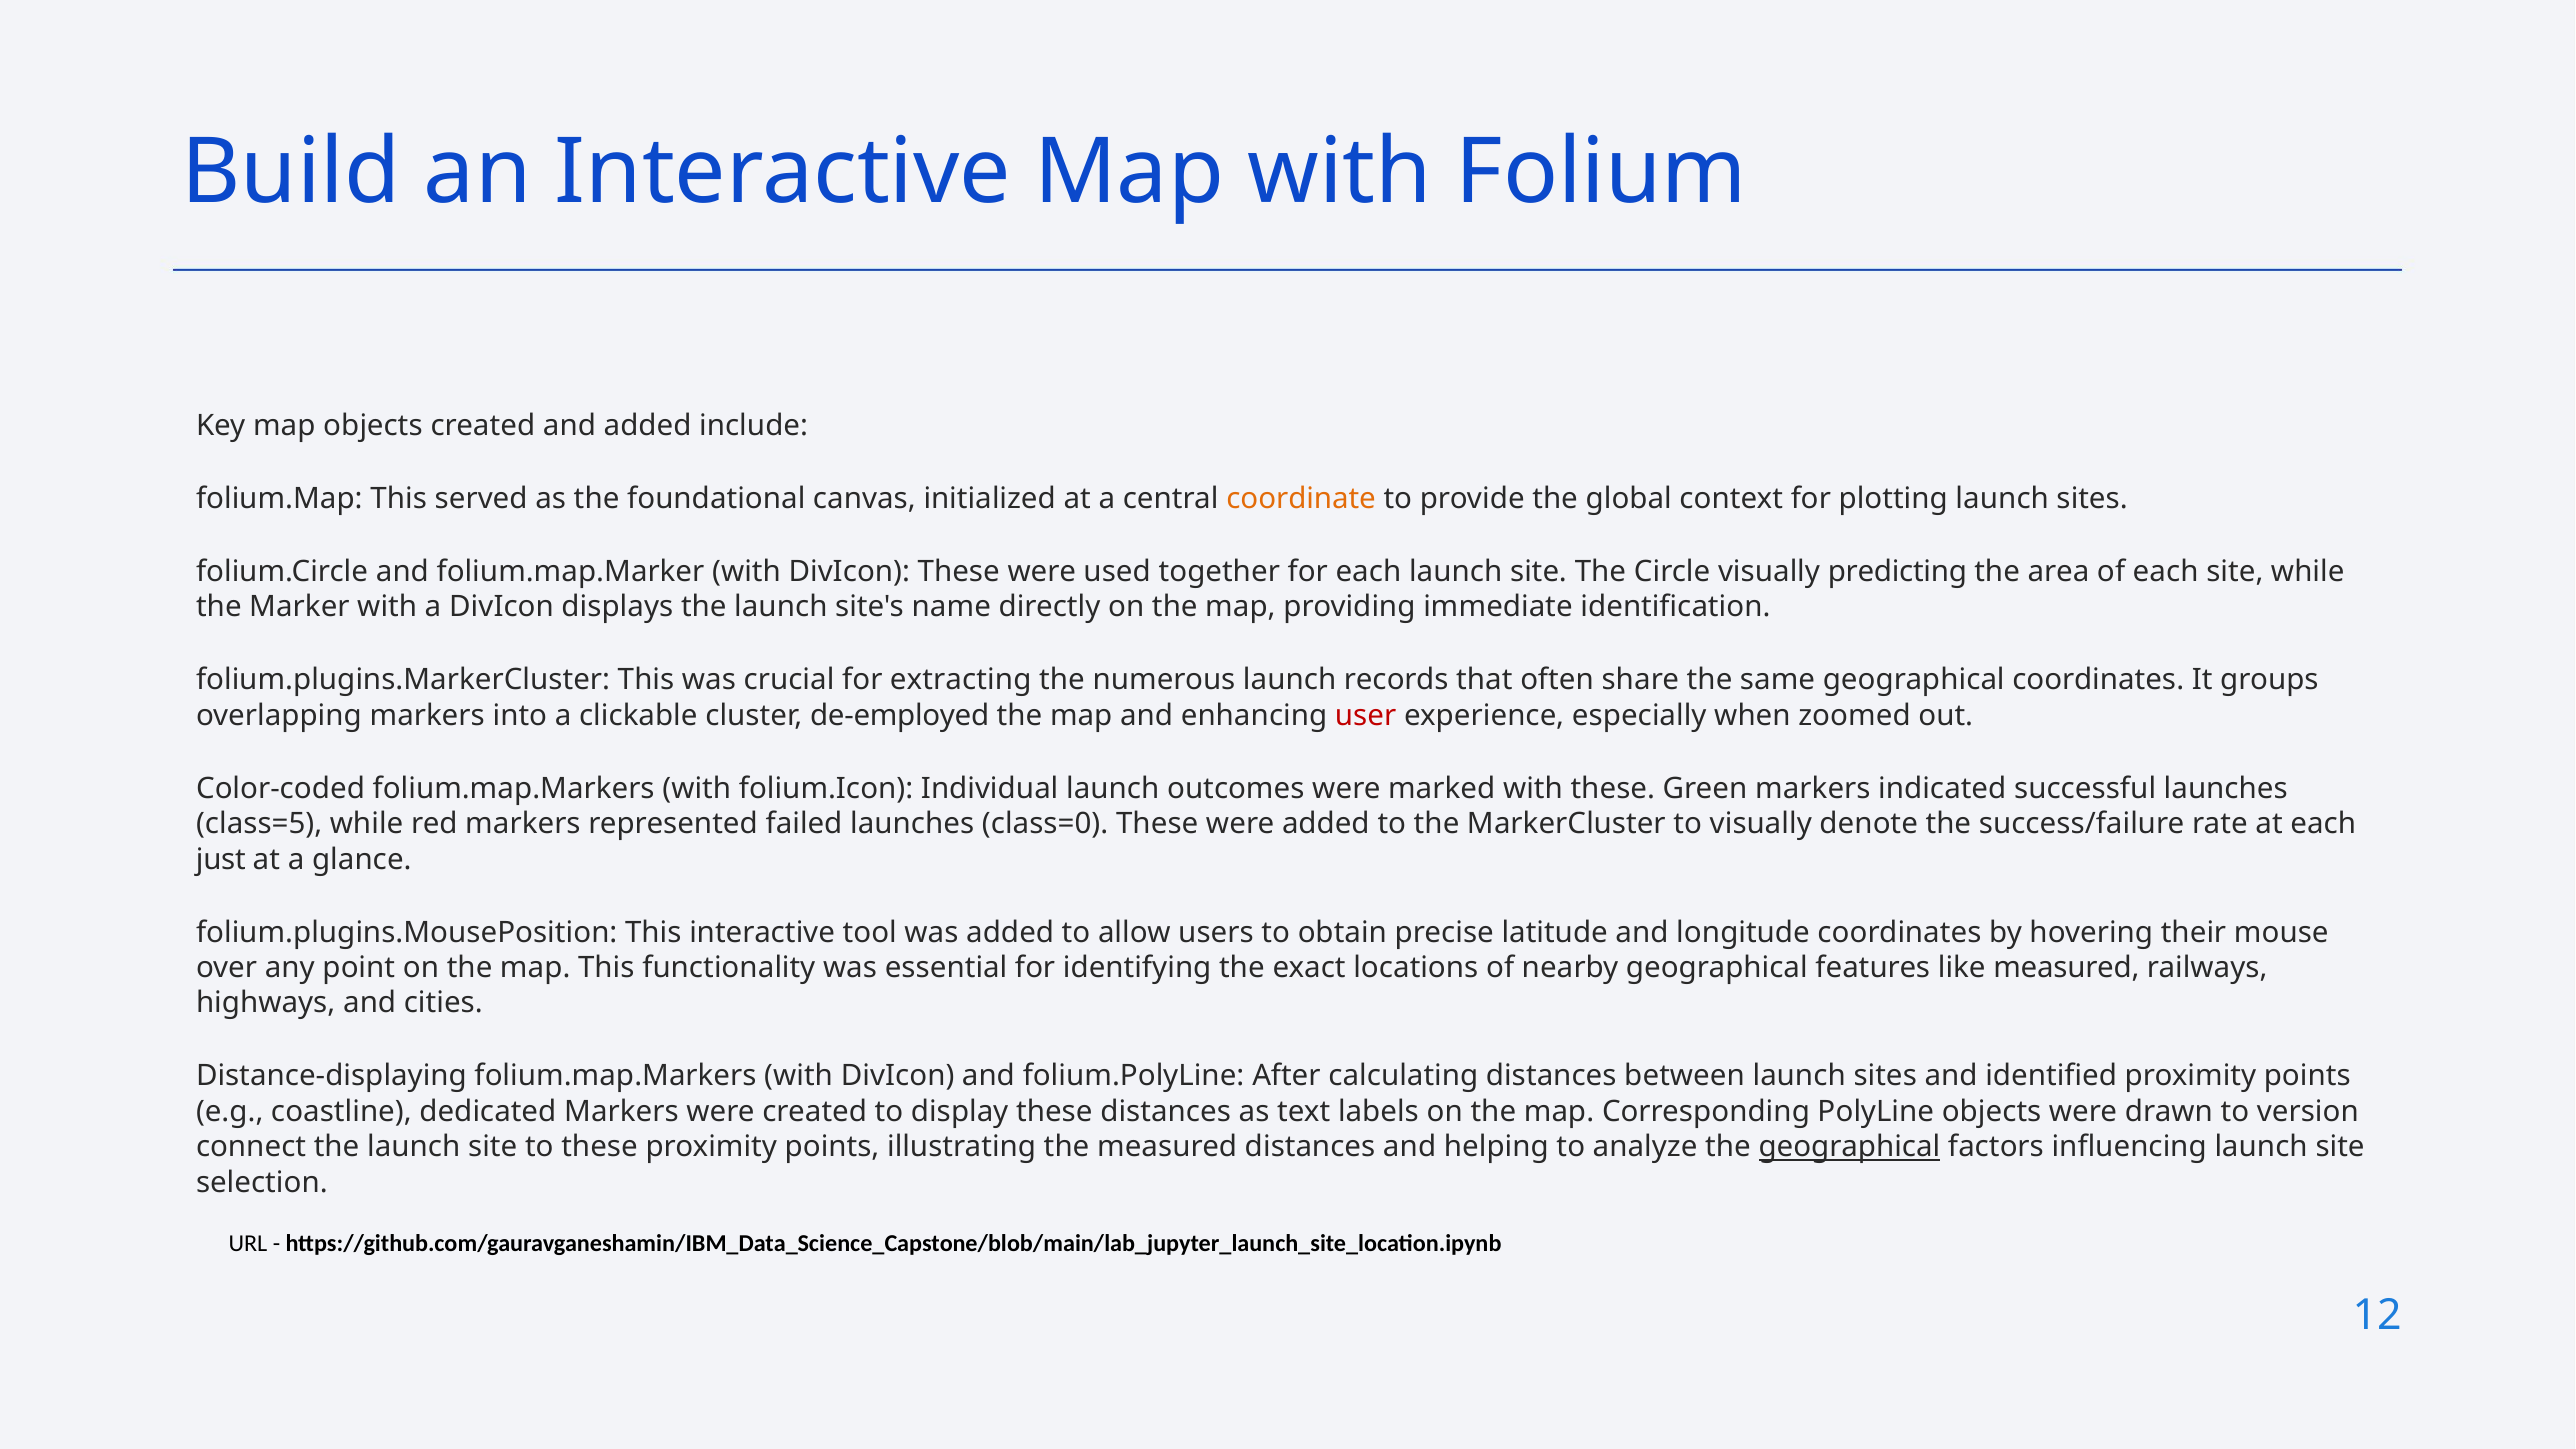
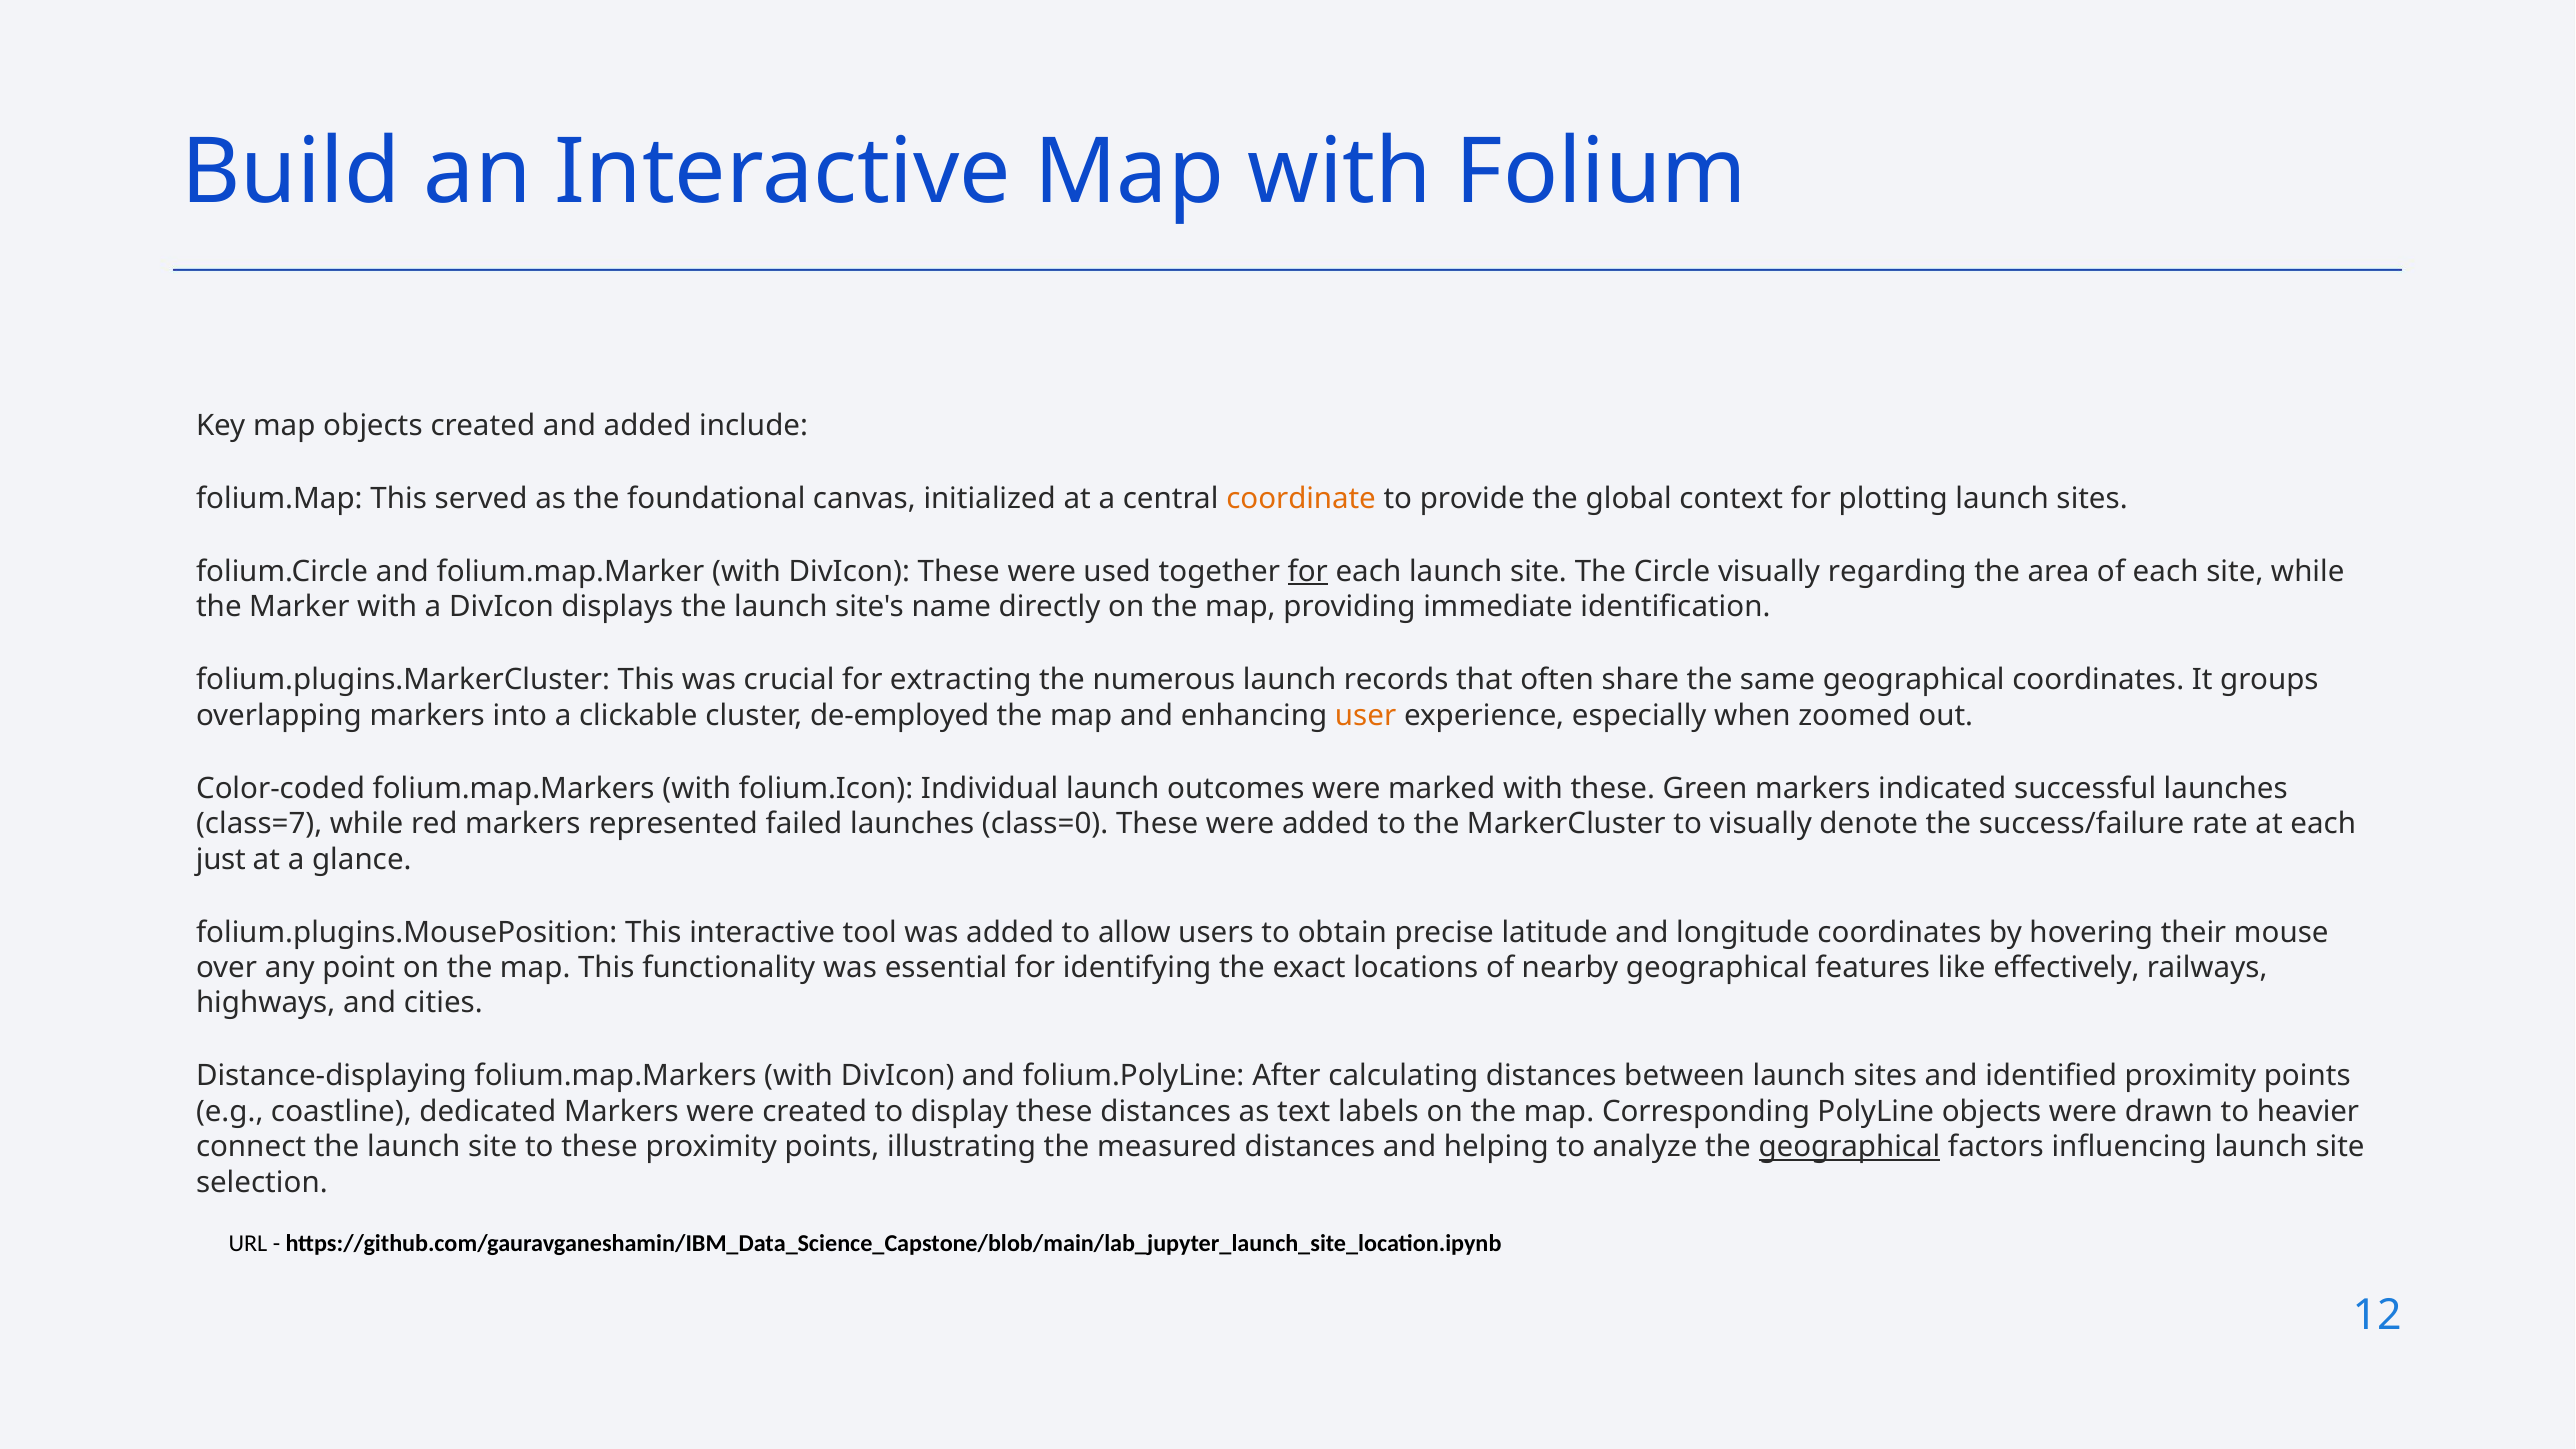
for at (1308, 571) underline: none -> present
predicting: predicting -> regarding
user colour: red -> orange
class=5: class=5 -> class=7
like measured: measured -> effectively
version: version -> heavier
